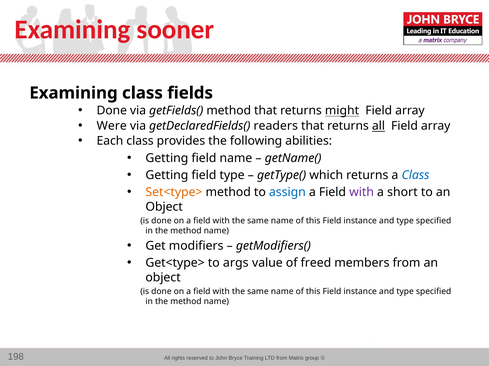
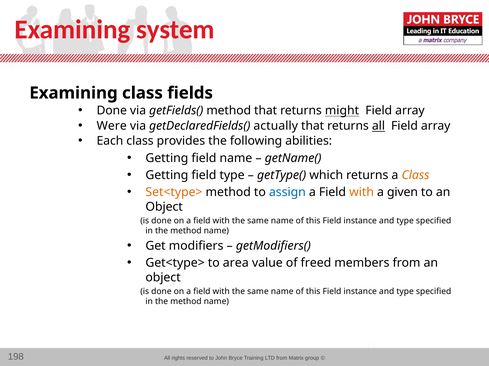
sooner: sooner -> system
readers: readers -> actually
Class at (416, 175) colour: blue -> orange
with at (362, 193) colour: purple -> orange
short: short -> given
args: args -> area
